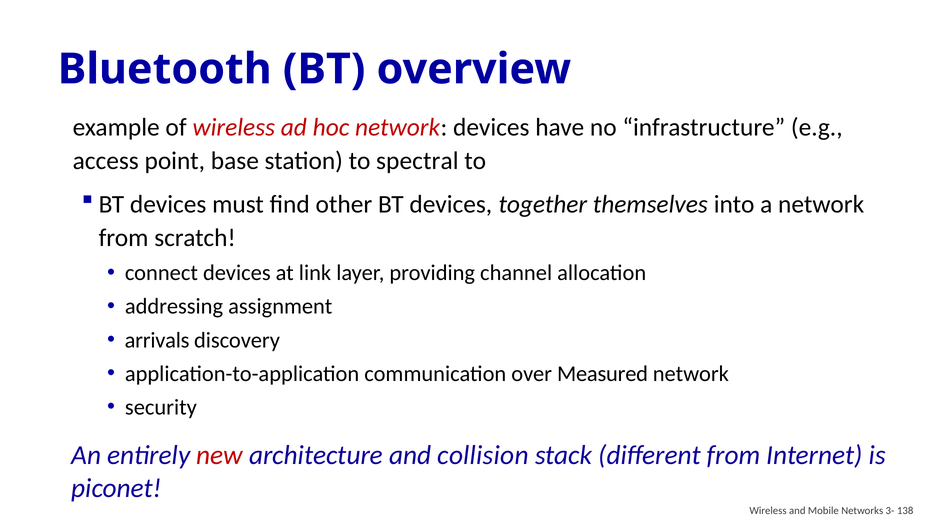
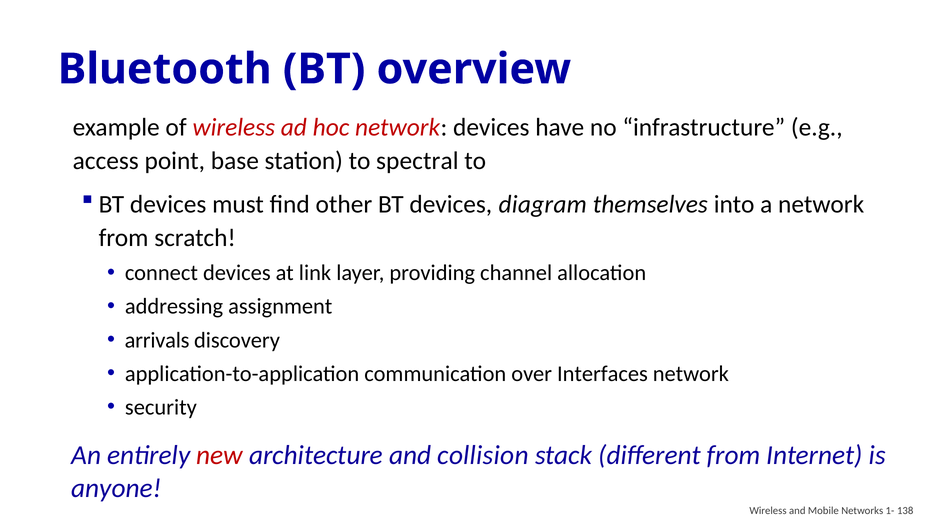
together: together -> diagram
Measured: Measured -> Interfaces
piconet: piconet -> anyone
3-: 3- -> 1-
